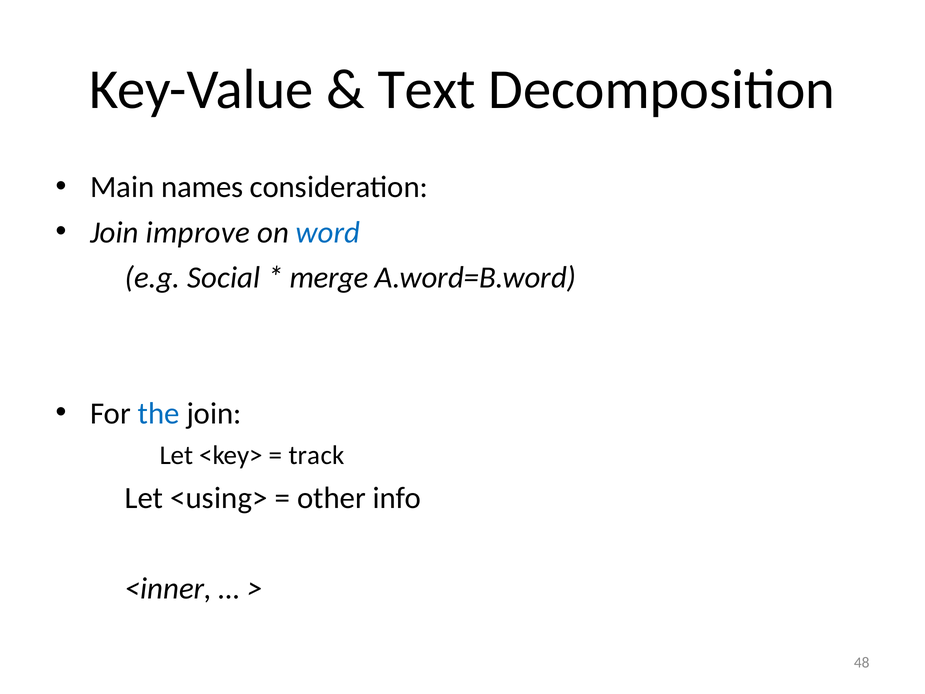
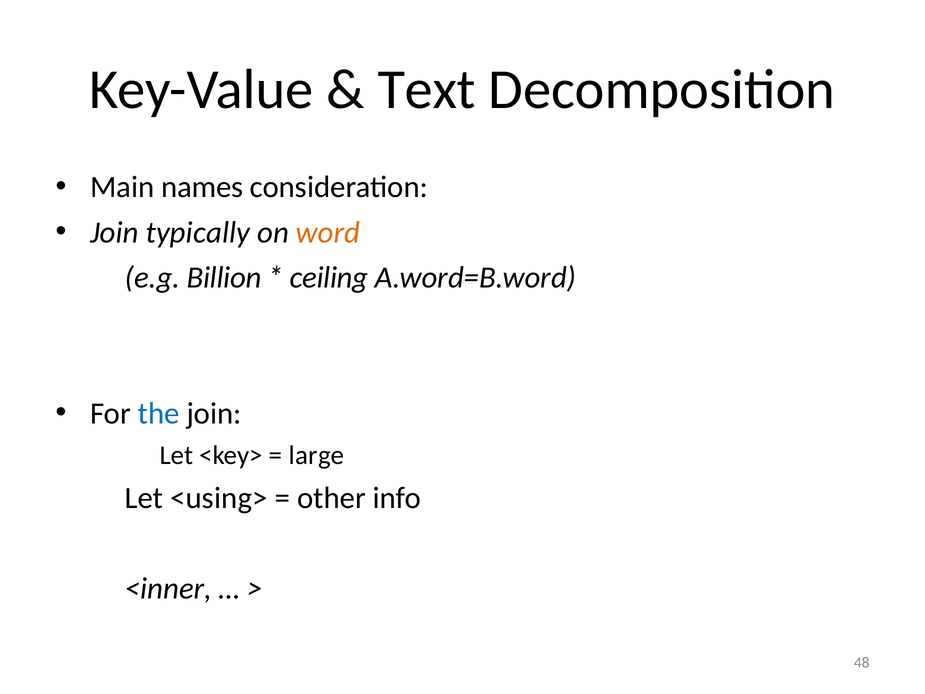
improve: improve -> typically
word colour: blue -> orange
Social: Social -> Billion
merge: merge -> ceiling
track: track -> large
